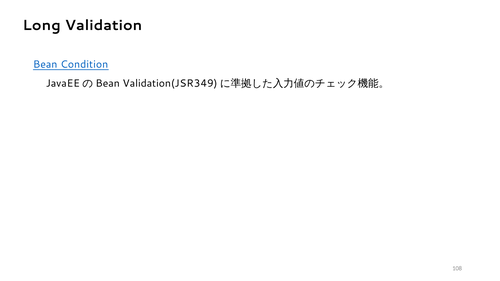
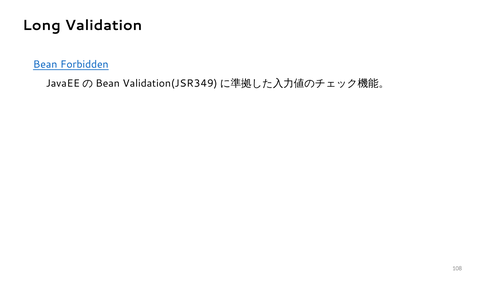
Condition: Condition -> Forbidden
